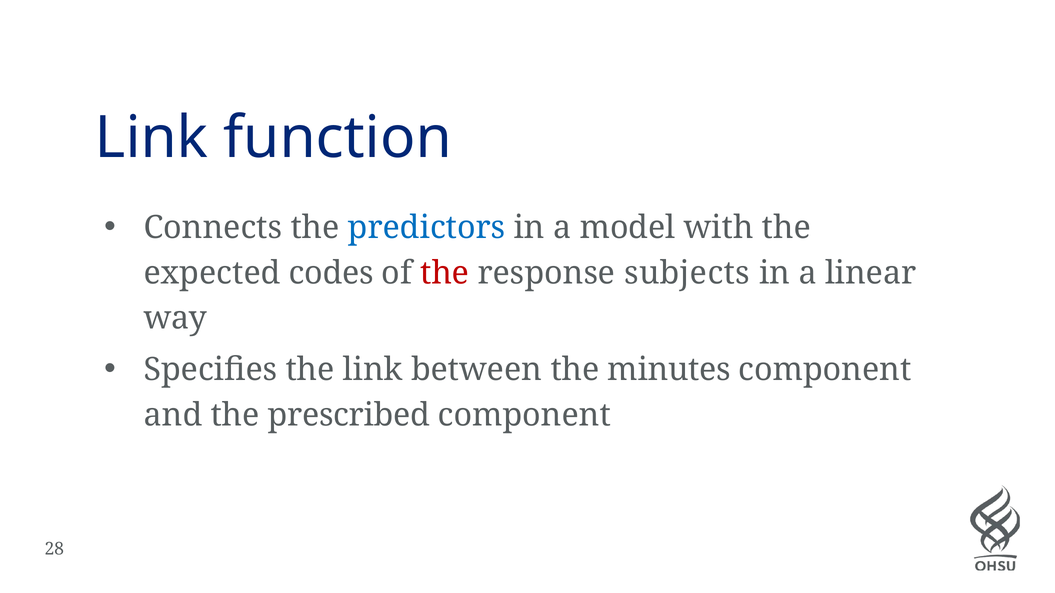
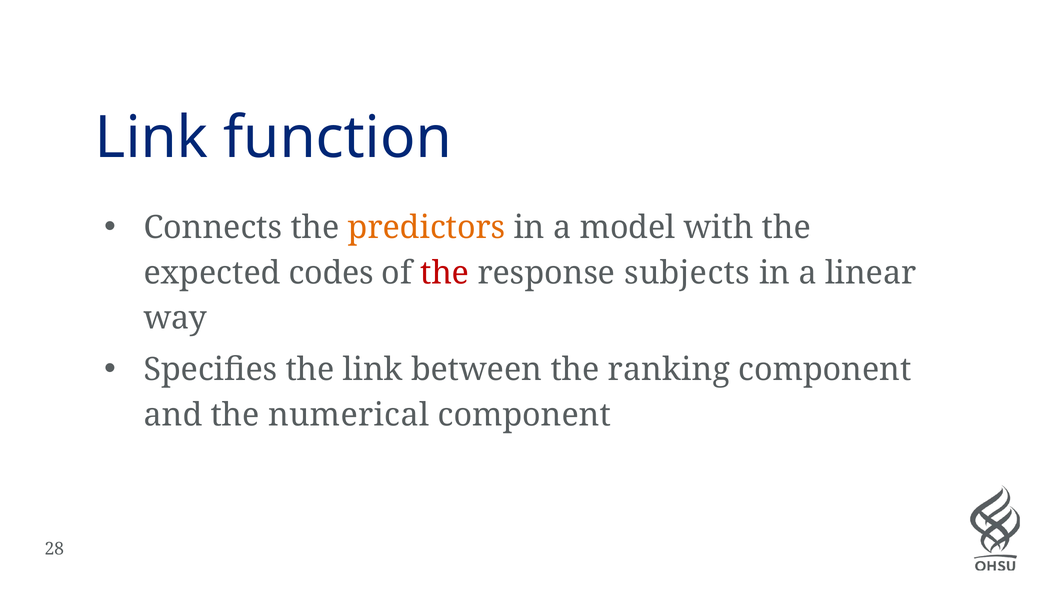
predictors colour: blue -> orange
minutes: minutes -> ranking
prescribed: prescribed -> numerical
